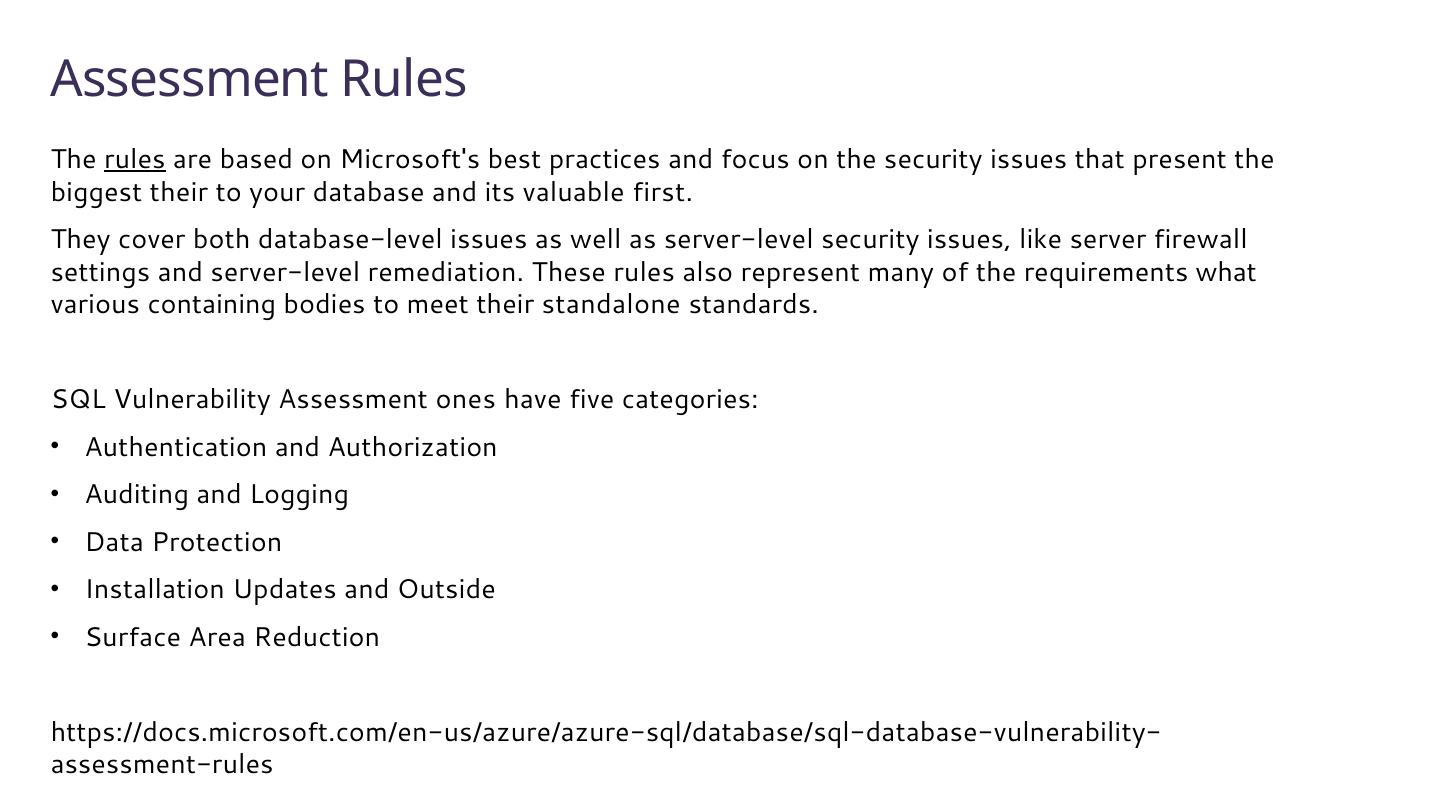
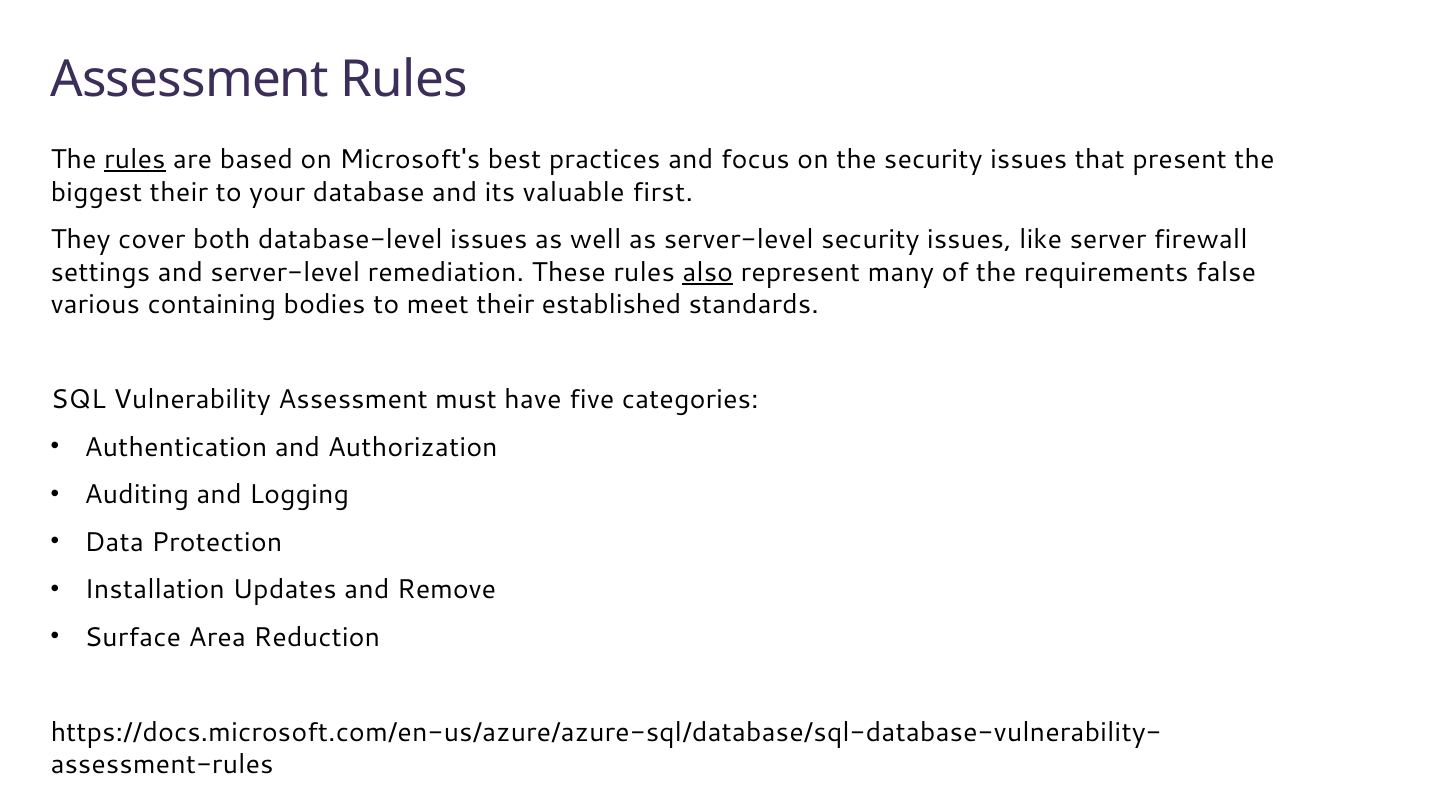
also underline: none -> present
what: what -> false
standalone: standalone -> established
ones: ones -> must
Outside: Outside -> Remove
